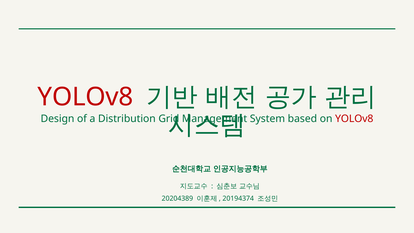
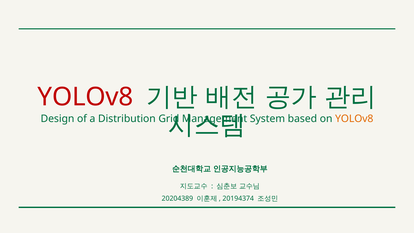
YOLOv8 at (354, 119) colour: red -> orange
